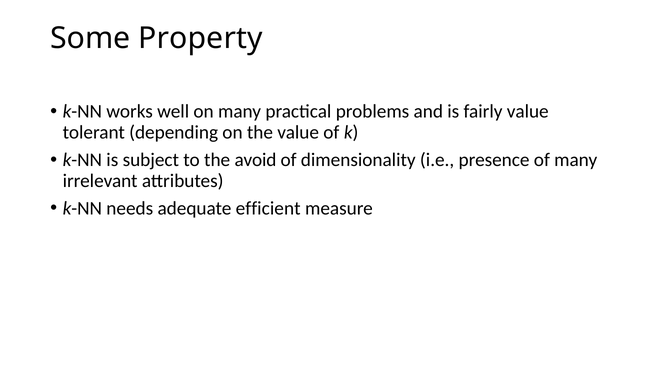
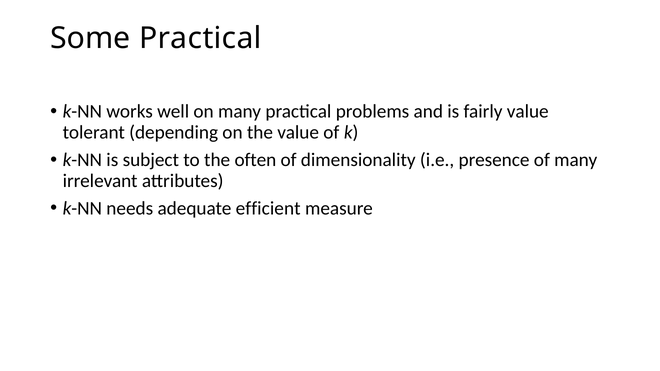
Some Property: Property -> Practical
avoid: avoid -> often
